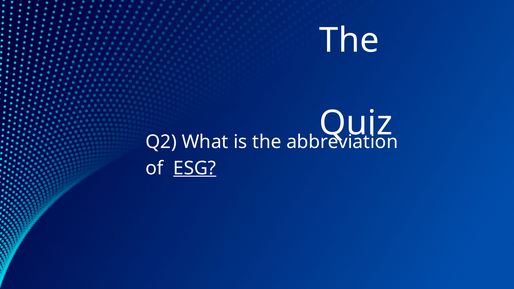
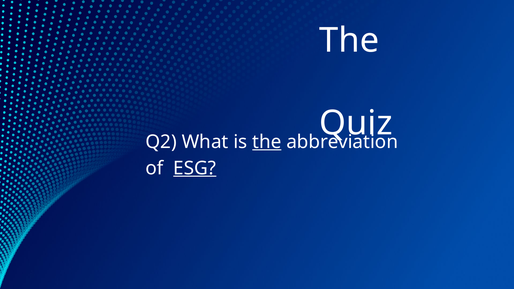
the at (267, 142) underline: none -> present
